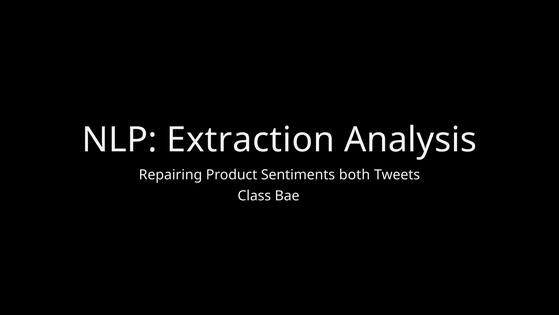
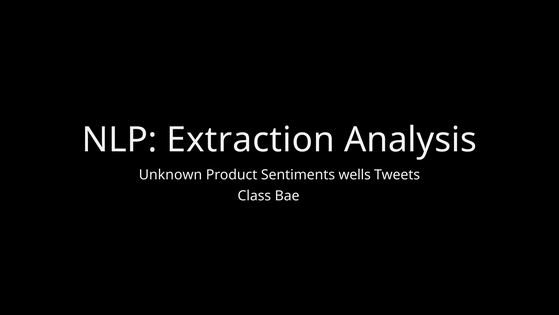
Repairing: Repairing -> Unknown
both: both -> wells
